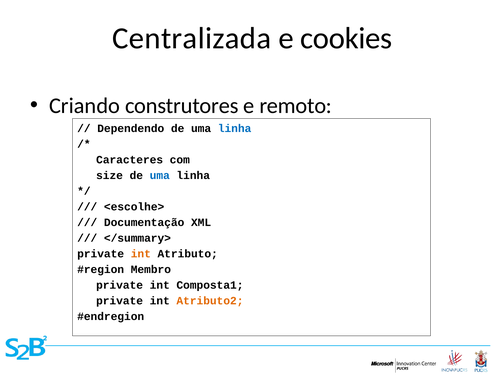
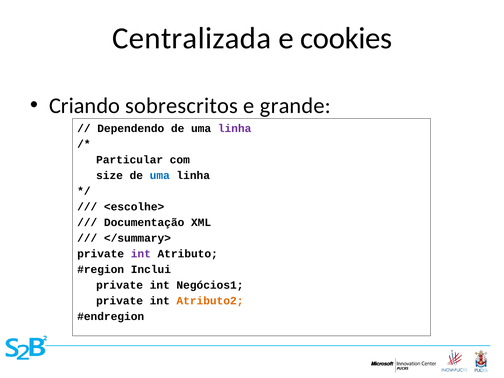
construtores: construtores -> sobrescritos
remoto: remoto -> grande
linha at (235, 128) colour: blue -> purple
Caracteres: Caracteres -> Particular
int at (141, 254) colour: orange -> purple
Membro: Membro -> Inclui
Composta1: Composta1 -> Negócios1
